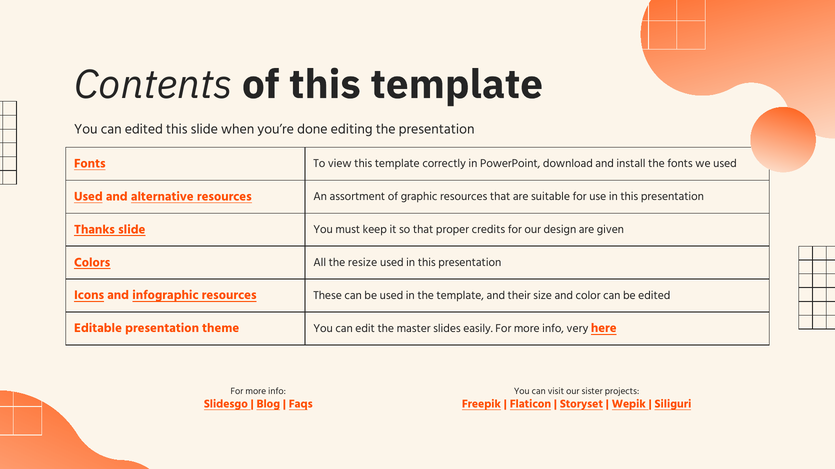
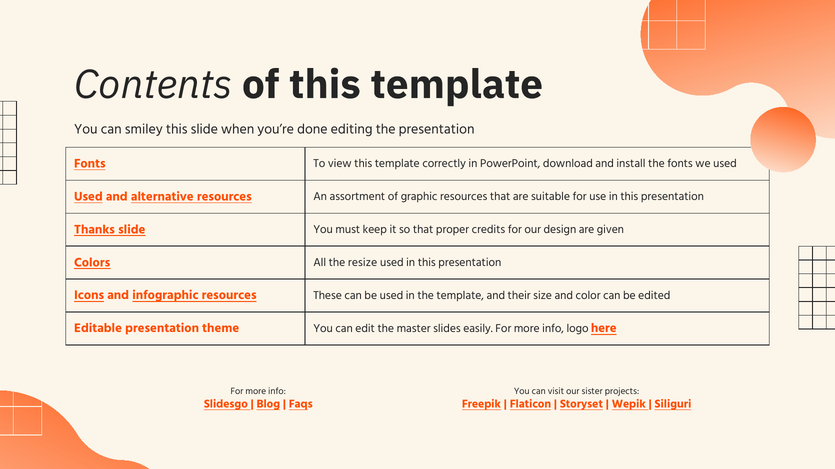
can edited: edited -> smiley
very: very -> logo
